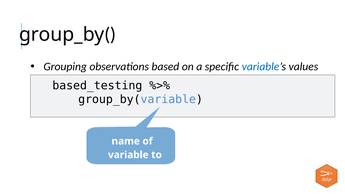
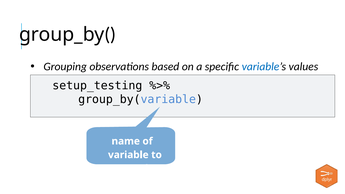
based_testing: based_testing -> setup_testing
